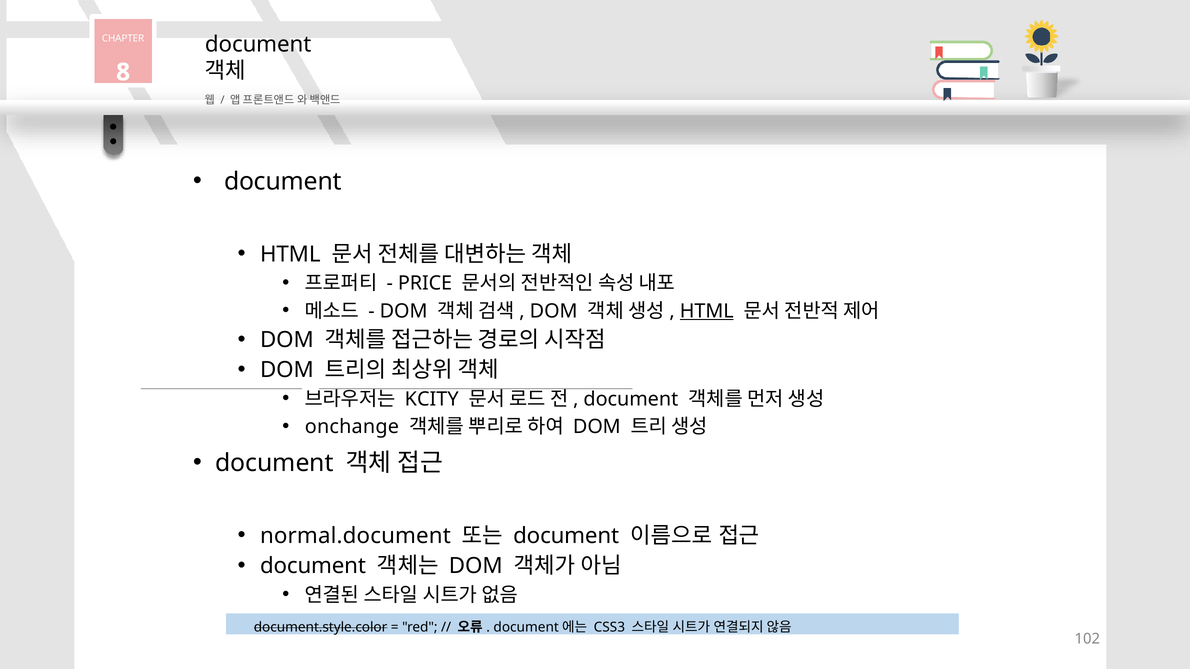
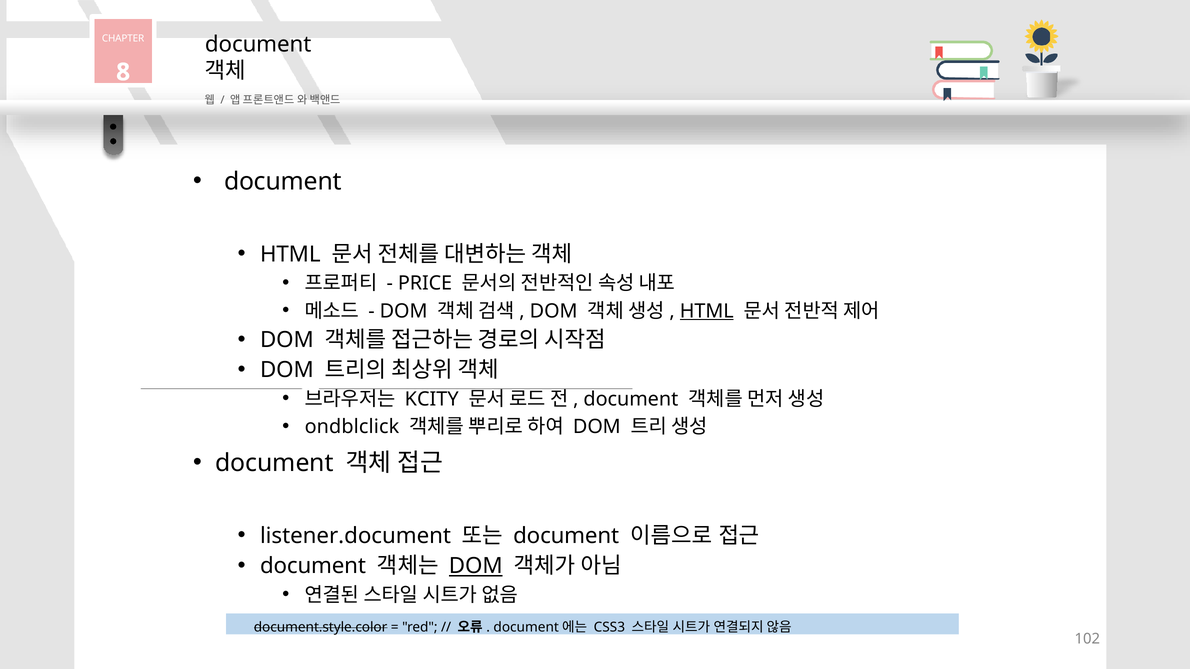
onchange: onchange -> ondblclick
normal.document: normal.document -> listener.document
DOM at (476, 566) underline: none -> present
